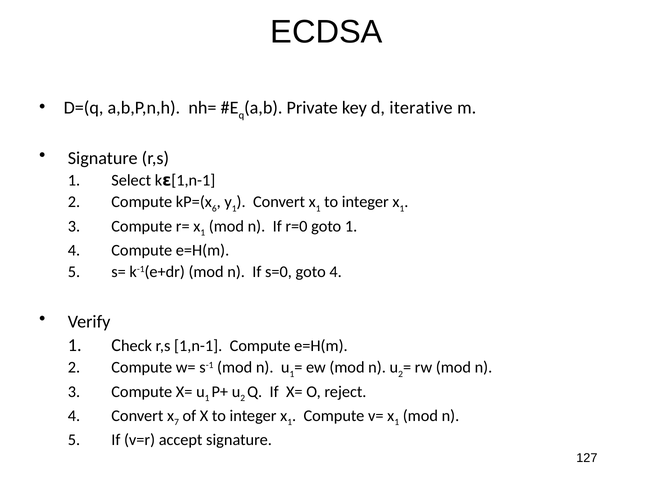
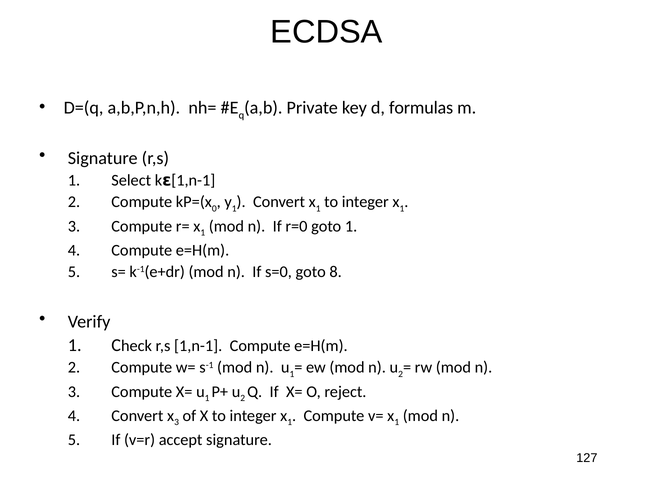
iterative: iterative -> formulas
6: 6 -> 0
goto 4: 4 -> 8
x 7: 7 -> 3
